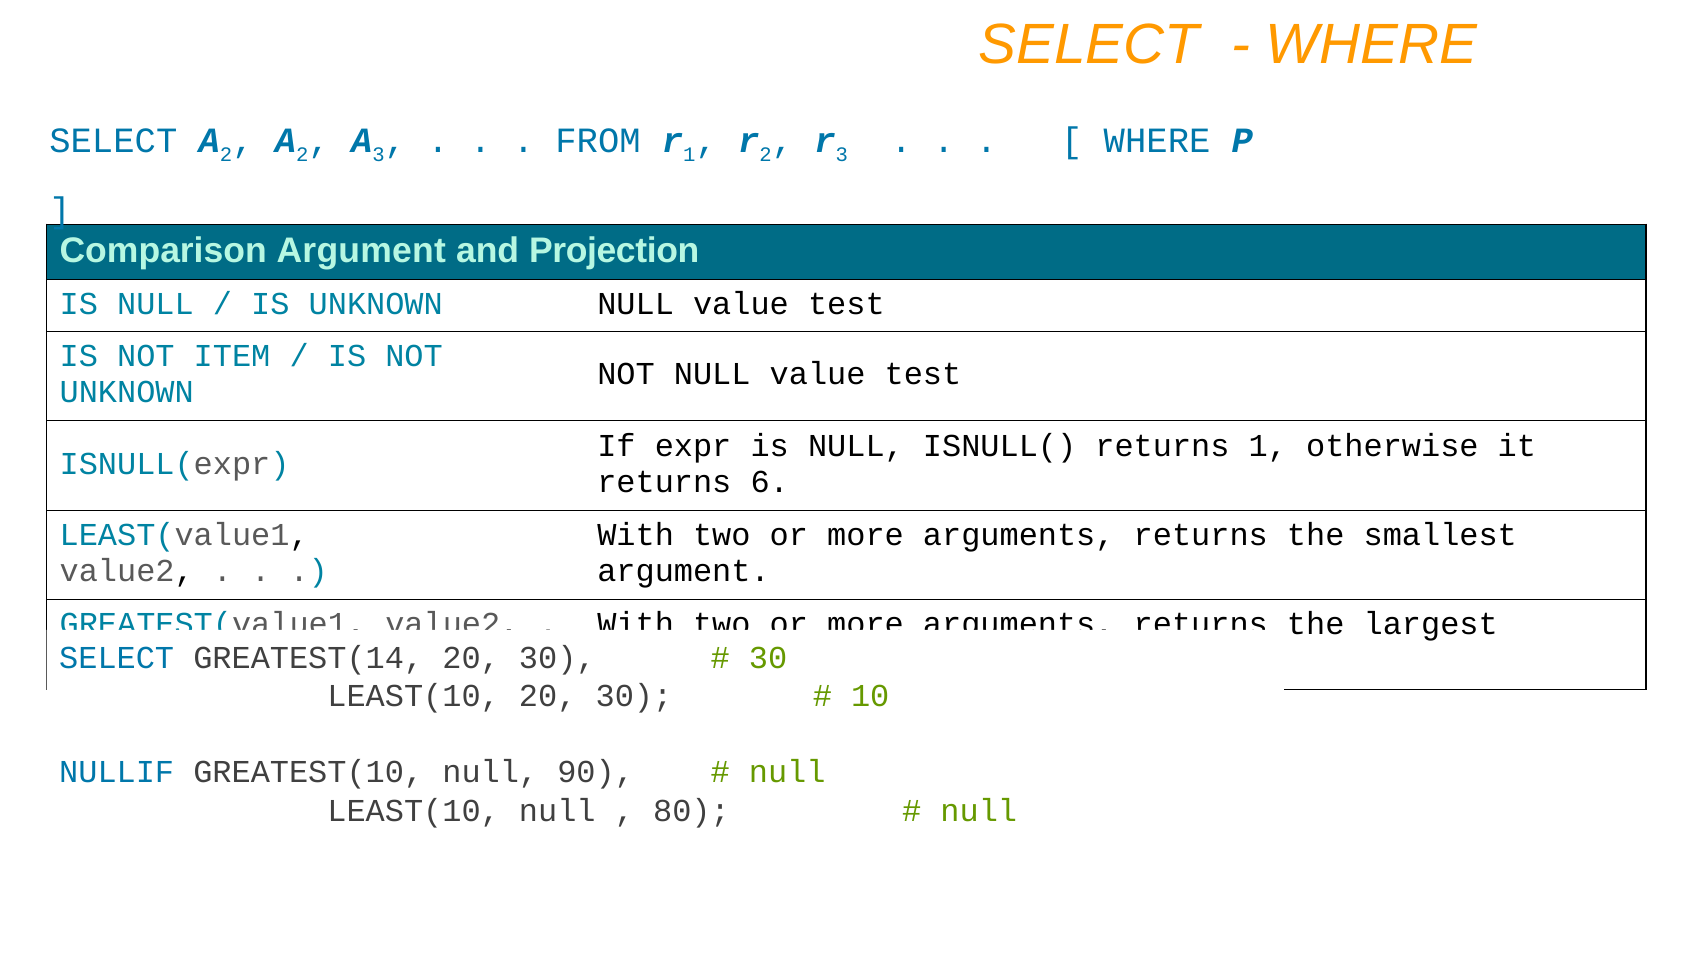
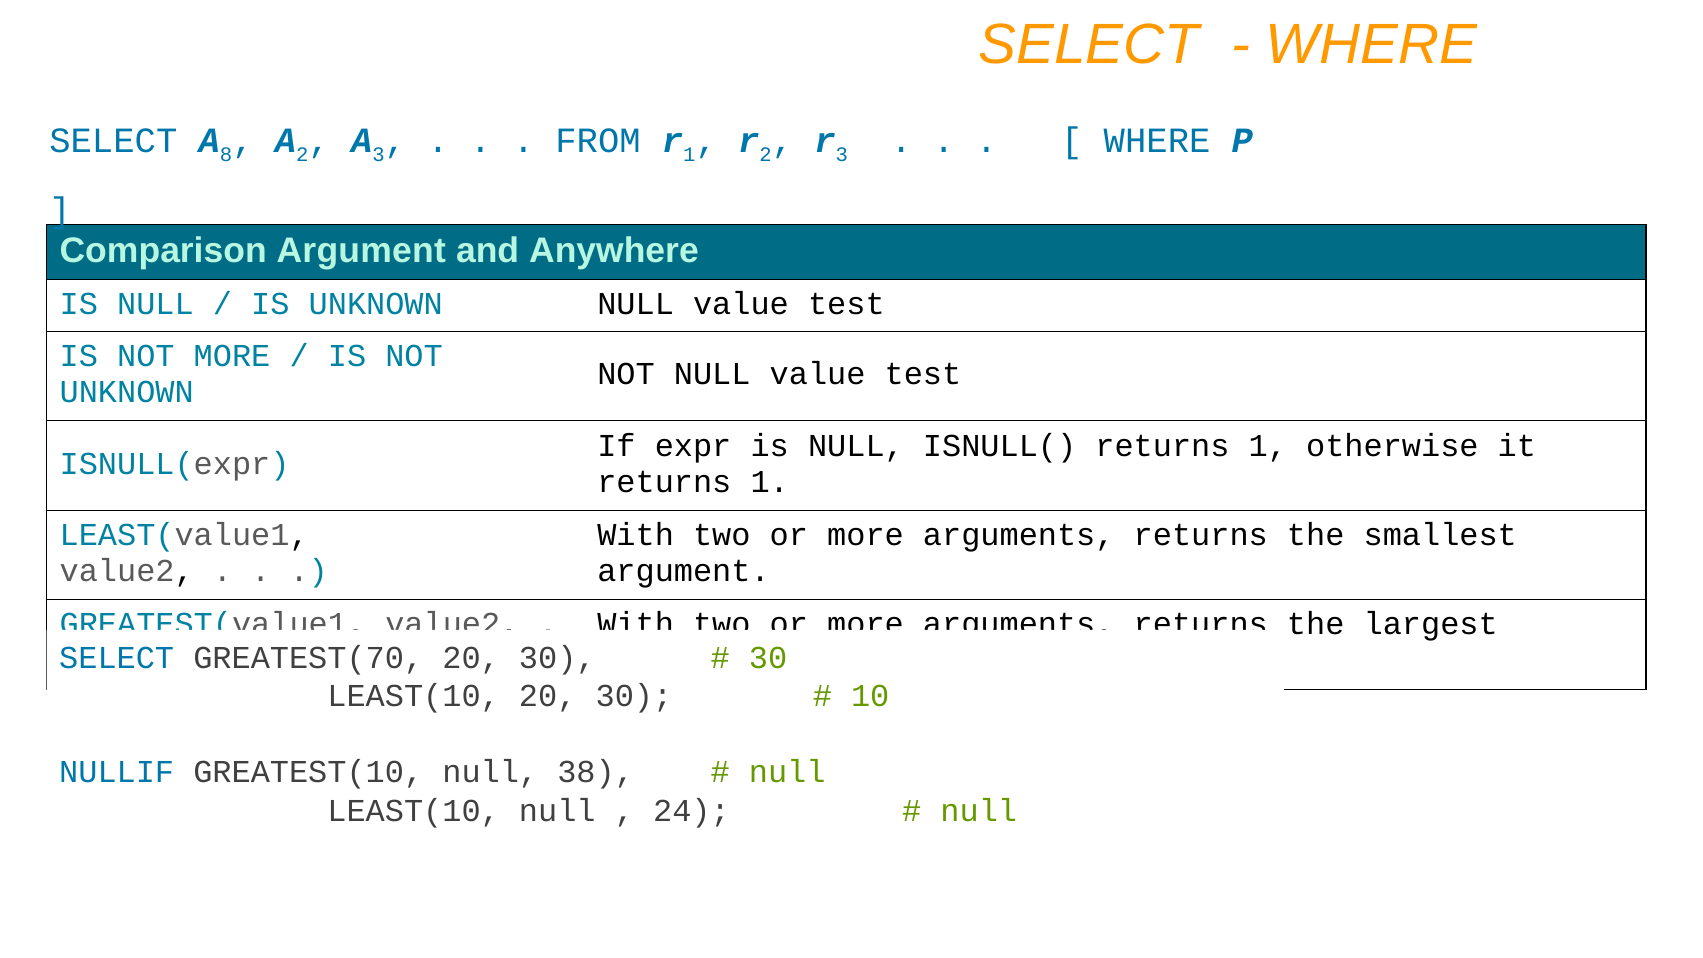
2 at (226, 154): 2 -> 8
Projection: Projection -> Anywhere
NOT ITEM: ITEM -> MORE
6 at (770, 482): 6 -> 1
GREATEST(14: GREATEST(14 -> GREATEST(70
90: 90 -> 38
80: 80 -> 24
